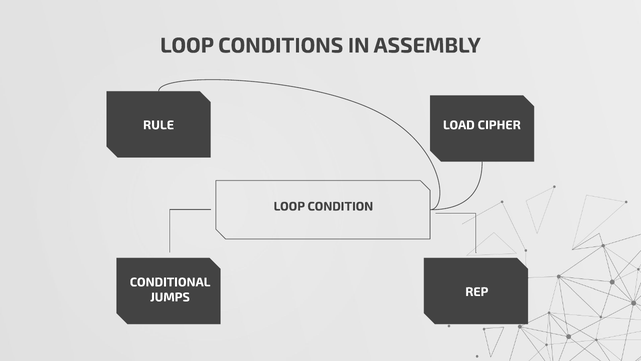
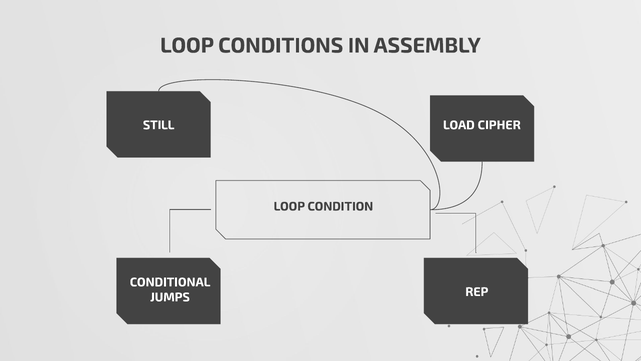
RULE: RULE -> STILL
